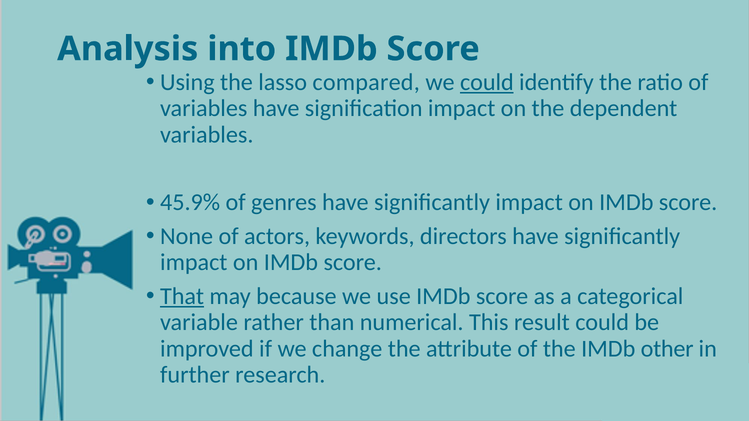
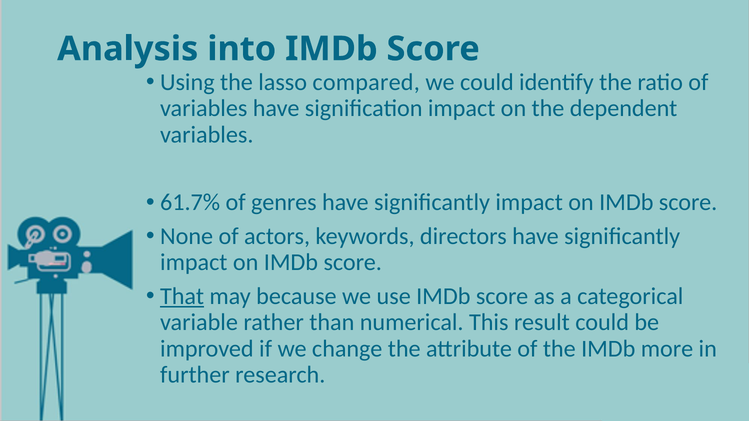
could at (487, 82) underline: present -> none
45.9%: 45.9% -> 61.7%
other: other -> more
